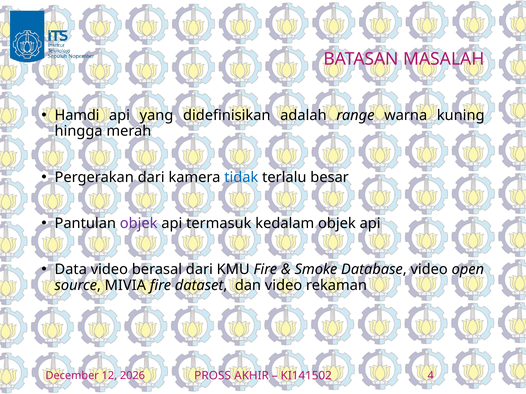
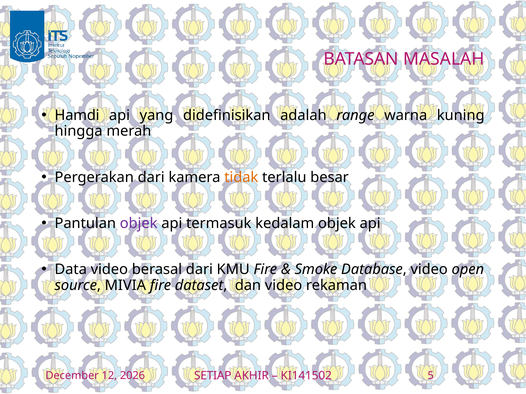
tidak colour: blue -> orange
PROSS: PROSS -> SETIAP
4: 4 -> 5
